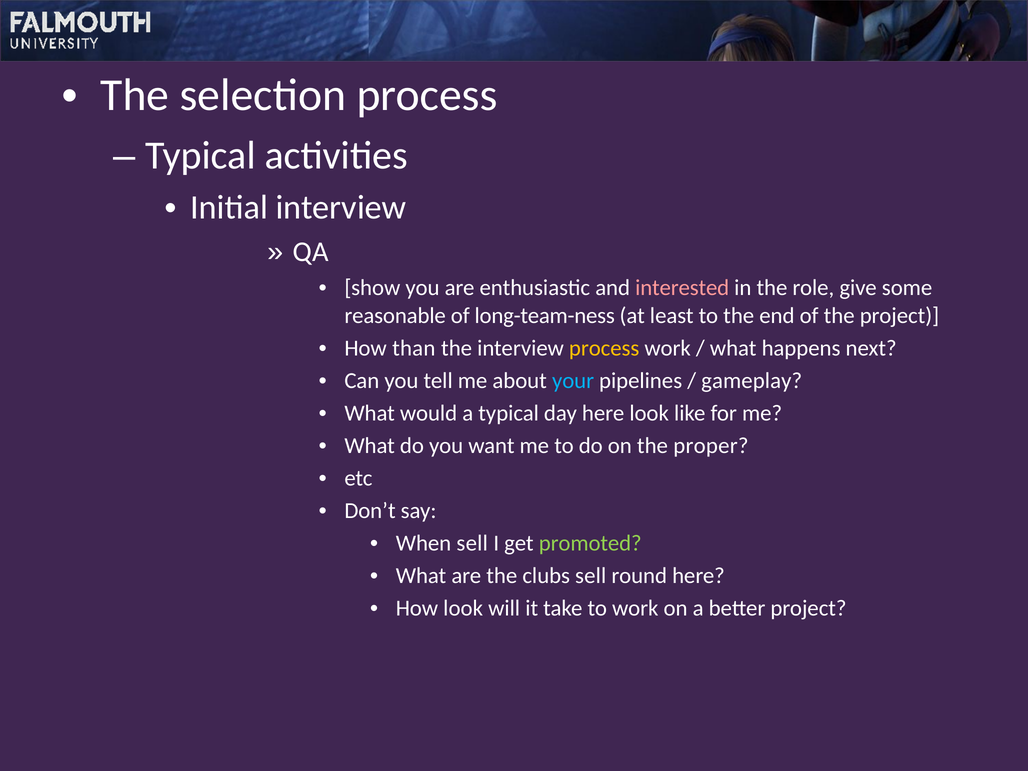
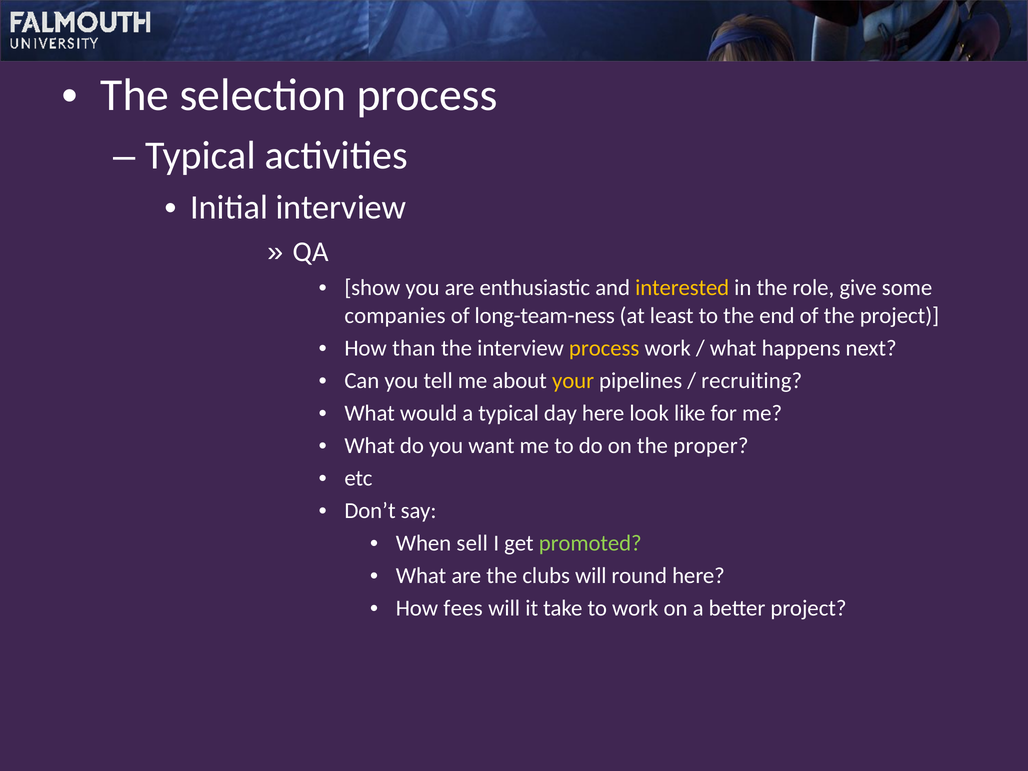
interested colour: pink -> yellow
reasonable: reasonable -> companies
your colour: light blue -> yellow
gameplay: gameplay -> recruiting
clubs sell: sell -> will
How look: look -> fees
